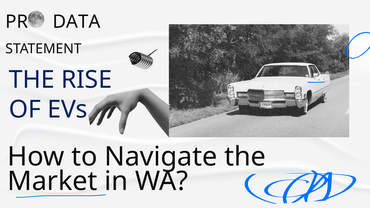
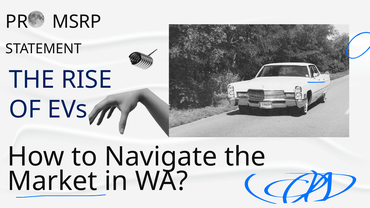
DATA: DATA -> MSRP
